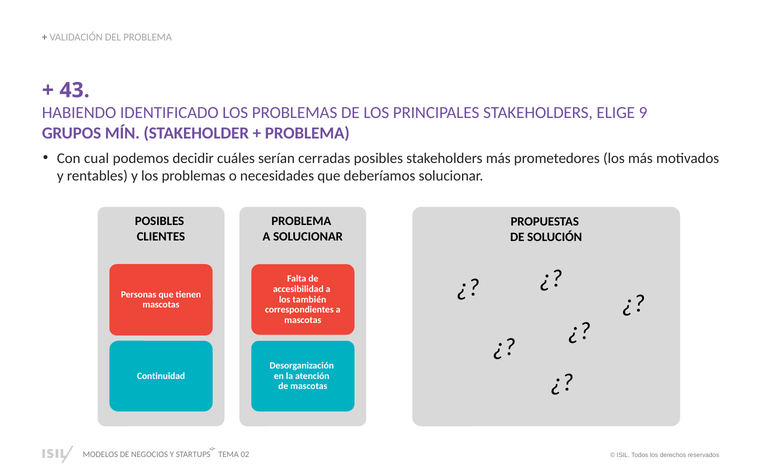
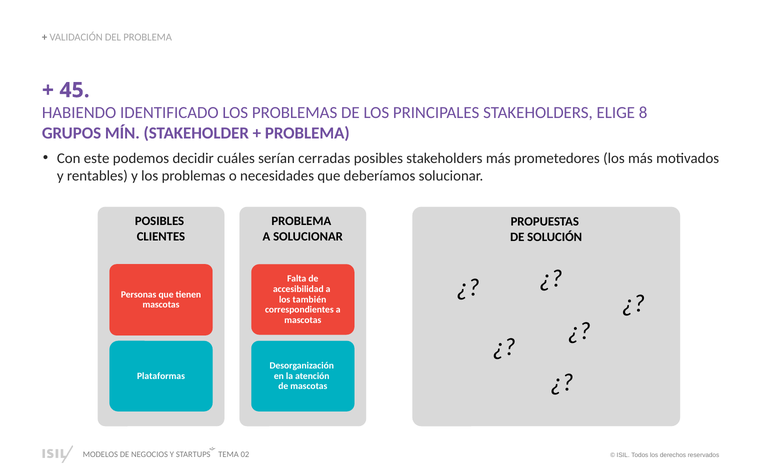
43: 43 -> 45
9: 9 -> 8
cual: cual -> este
Continuidad: Continuidad -> Plataformas
